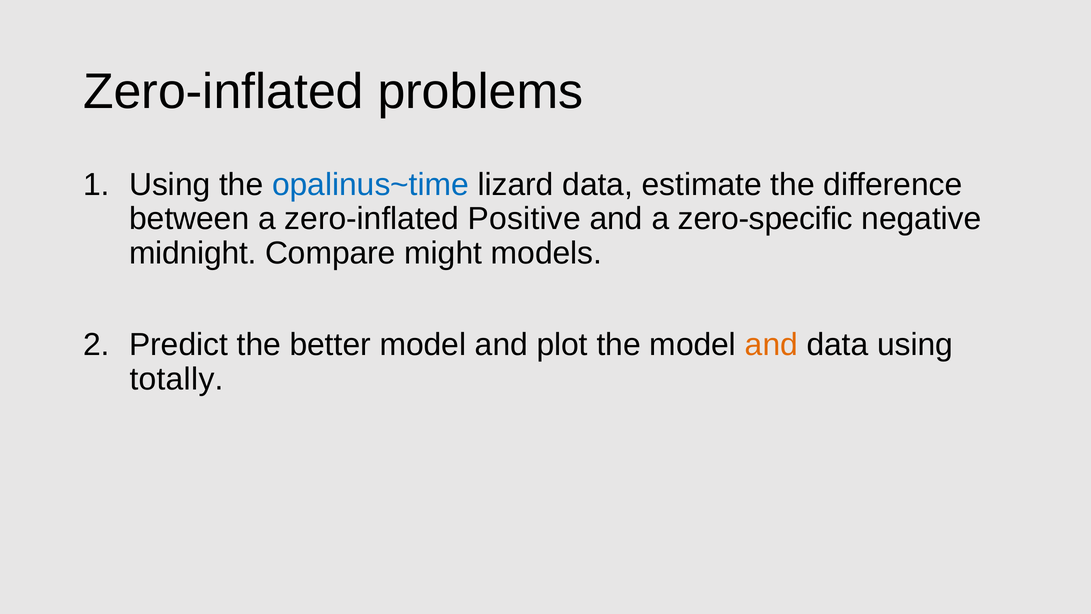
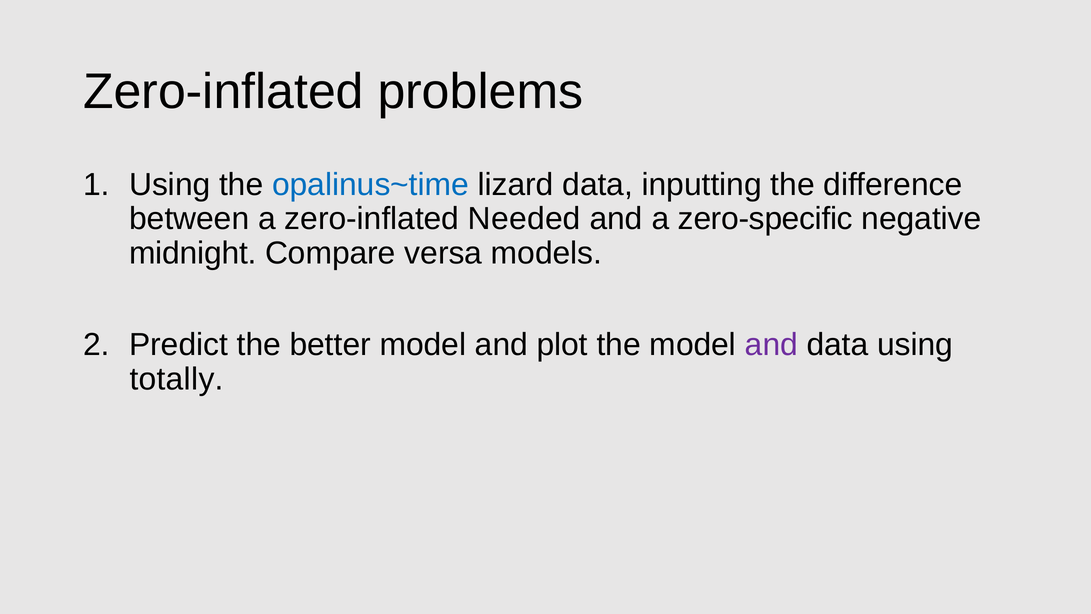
estimate: estimate -> inputting
Positive: Positive -> Needed
might: might -> versa
and at (771, 345) colour: orange -> purple
